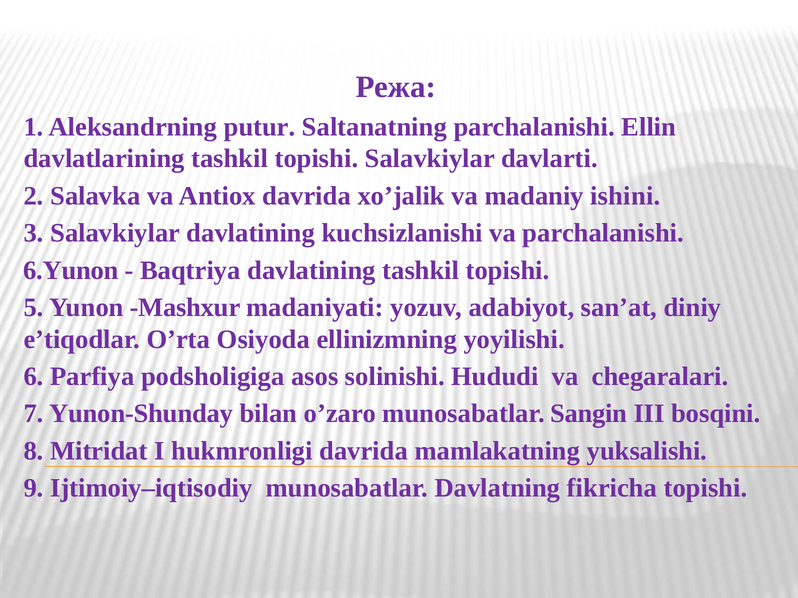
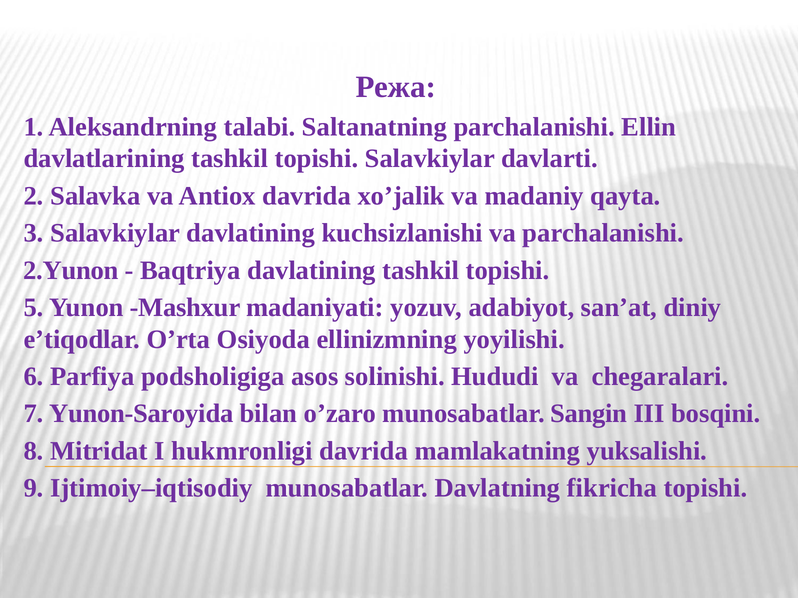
putur: putur -> talabi
ishini: ishini -> qayta
6.Yunon: 6.Yunon -> 2.Yunon
Yunon-Shunday: Yunon-Shunday -> Yunon-Saroyida
